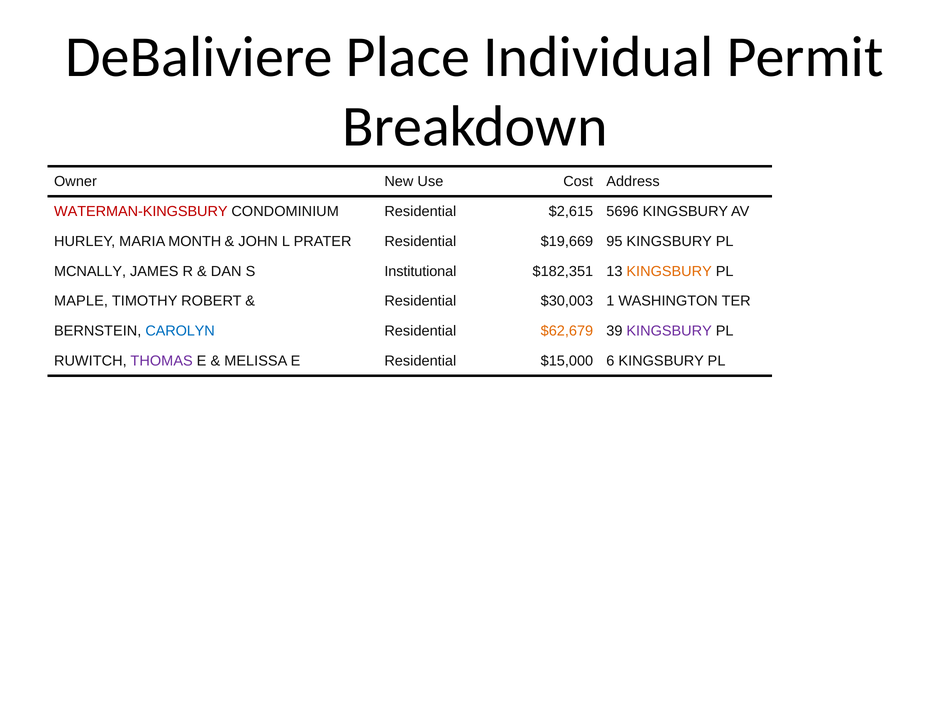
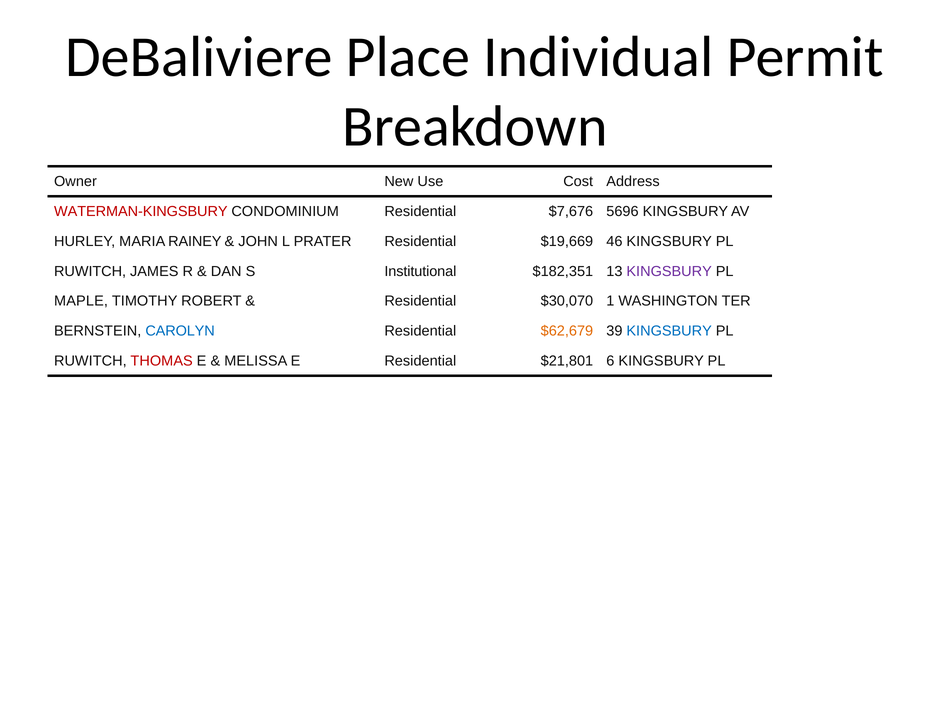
$2,615: $2,615 -> $7,676
MONTH: MONTH -> RAINEY
95: 95 -> 46
MCNALLY at (90, 271): MCNALLY -> RUWITCH
KINGSBURY at (669, 271) colour: orange -> purple
$30,003: $30,003 -> $30,070
KINGSBURY at (669, 331) colour: purple -> blue
THOMAS colour: purple -> red
$15,000: $15,000 -> $21,801
